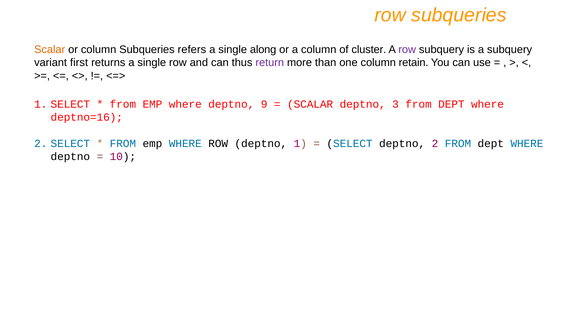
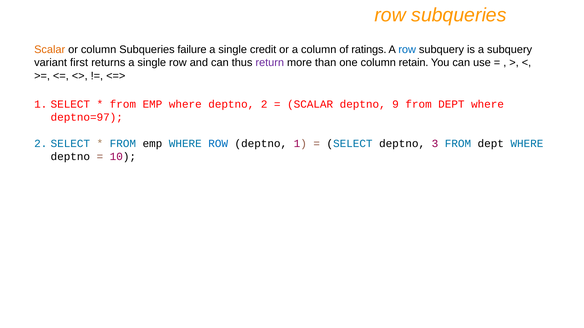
refers: refers -> failure
along: along -> credit
cluster: cluster -> ratings
row at (407, 50) colour: purple -> blue
deptno 9: 9 -> 2
3: 3 -> 9
deptno=16: deptno=16 -> deptno=97
ROW at (218, 144) colour: black -> blue
deptno 2: 2 -> 3
